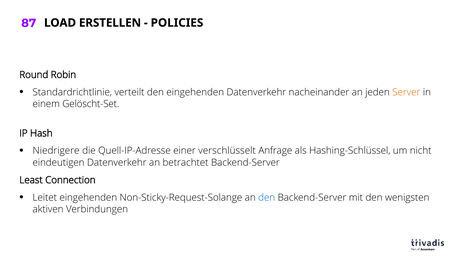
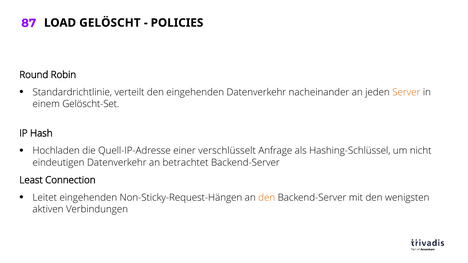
ERSTELLEN: ERSTELLEN -> GELÖSCHT
Niedrigere: Niedrigere -> Hochladen
Non-Sticky-Request-Solange: Non-Sticky-Request-Solange -> Non-Sticky-Request-Hängen
den at (267, 198) colour: blue -> orange
